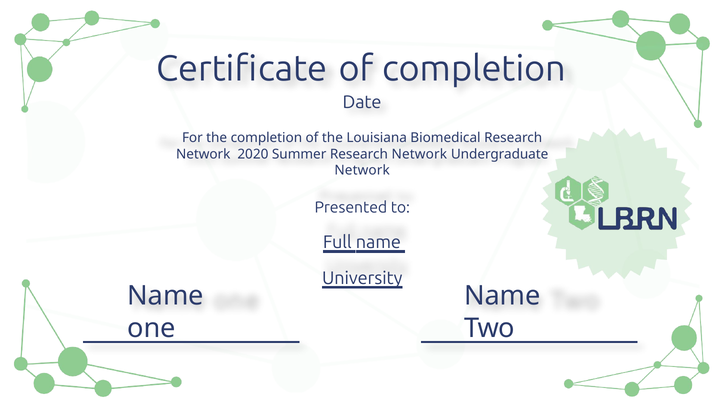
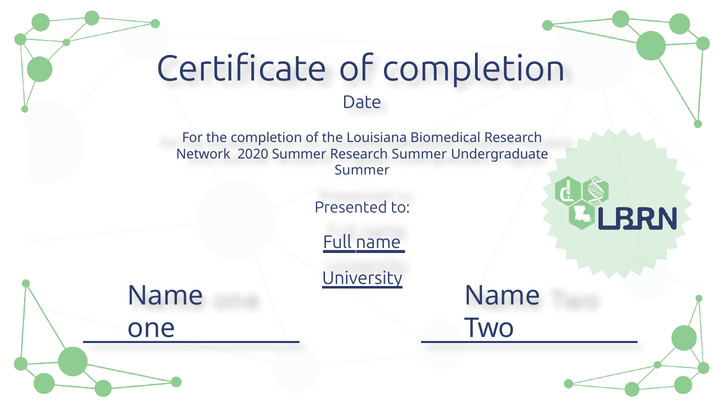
Summer Research Network: Network -> Summer
Network at (362, 171): Network -> Summer
